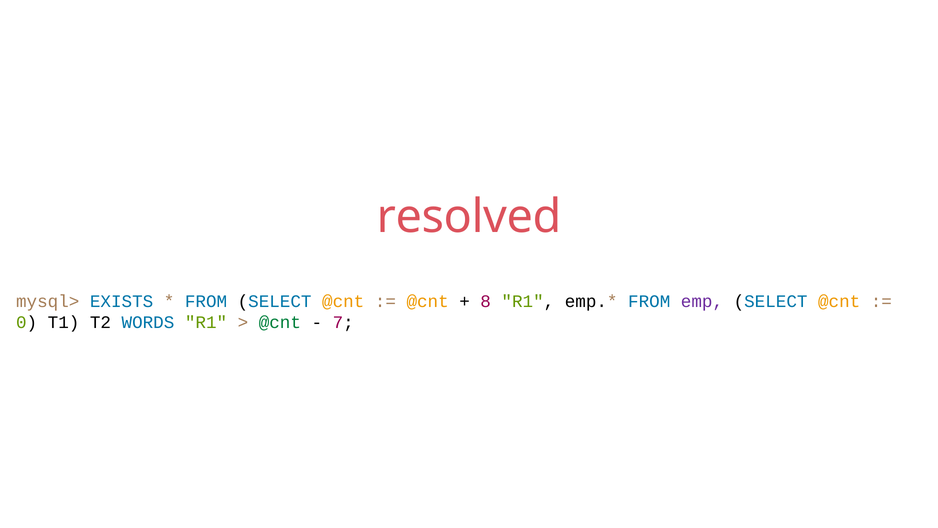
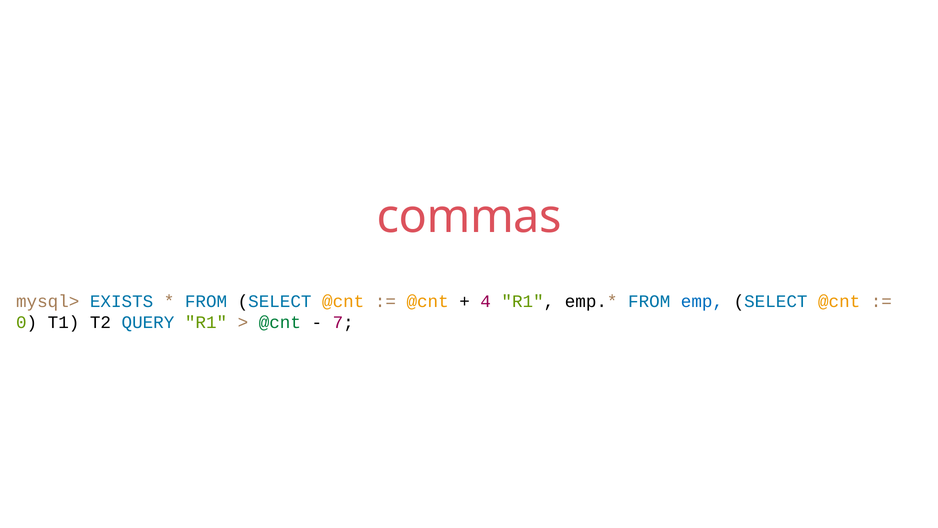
resolved: resolved -> commas
8: 8 -> 4
emp colour: purple -> blue
WORDS: WORDS -> QUERY
